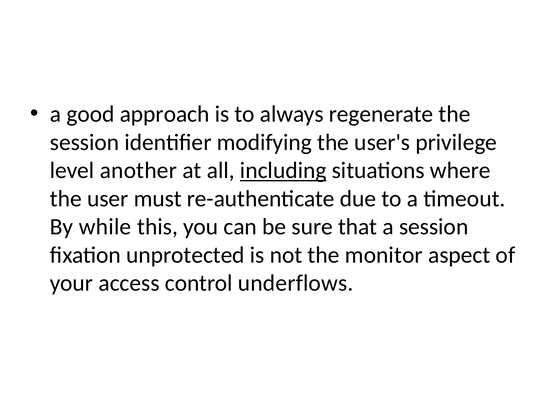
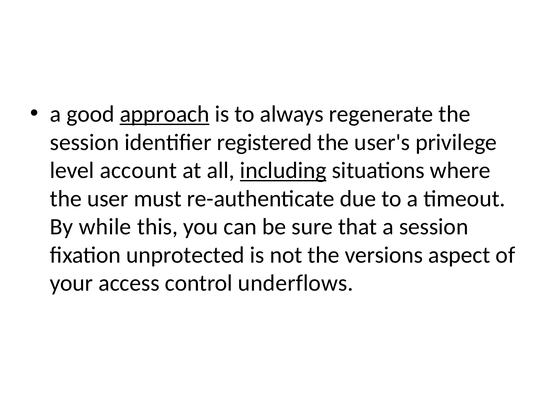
approach underline: none -> present
modifying: modifying -> registered
another: another -> account
monitor: monitor -> versions
